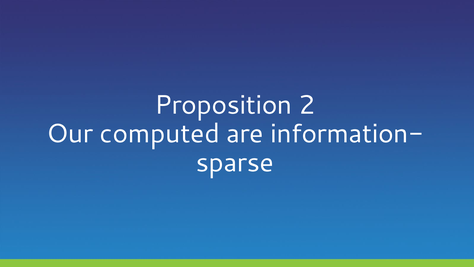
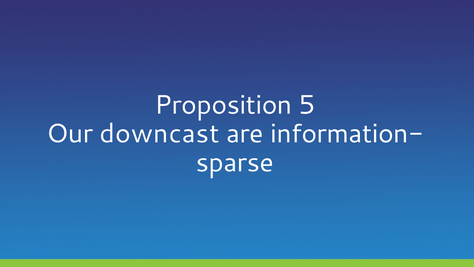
2: 2 -> 5
computed: computed -> downcast
